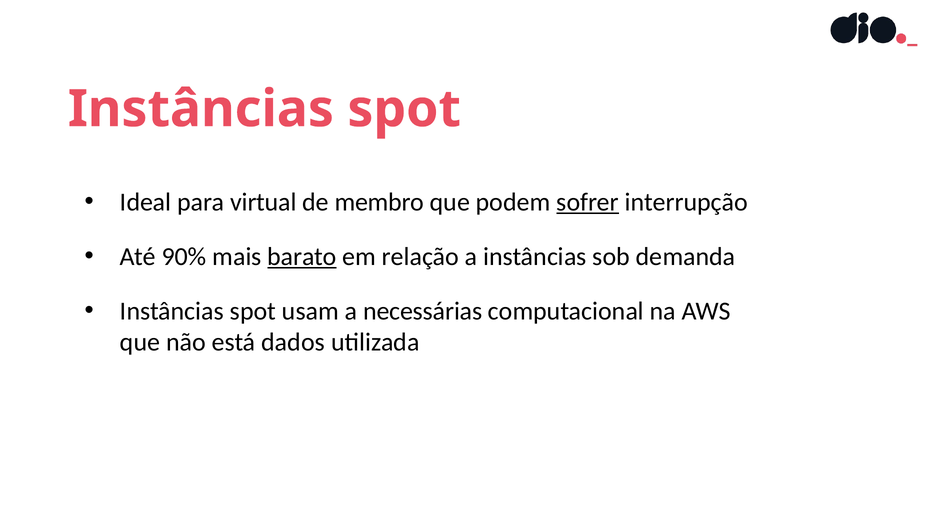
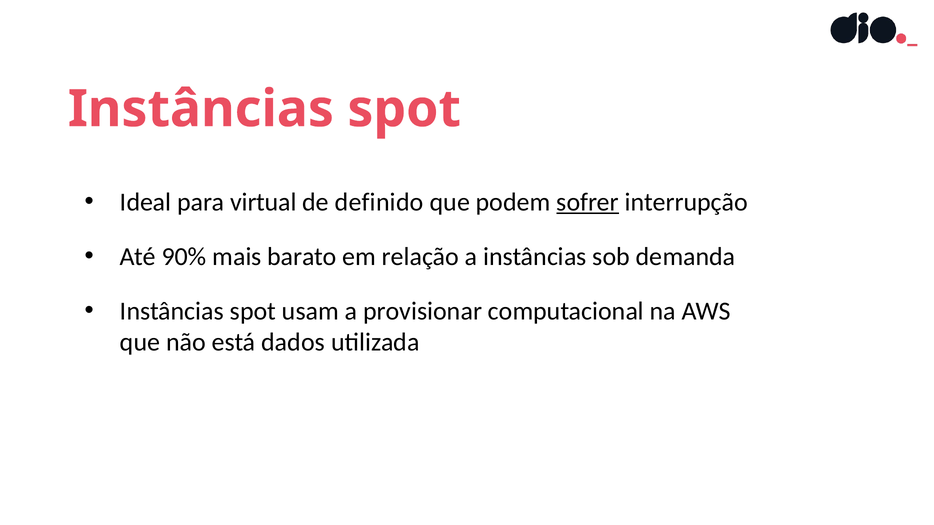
membro: membro -> definido
barato underline: present -> none
necessárias: necessárias -> provisionar
